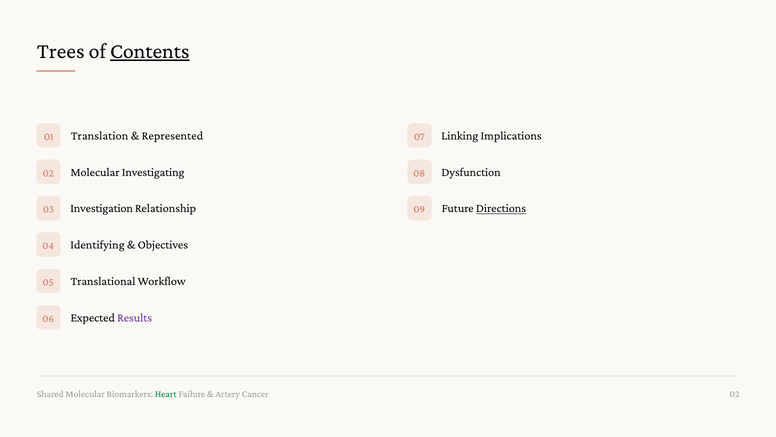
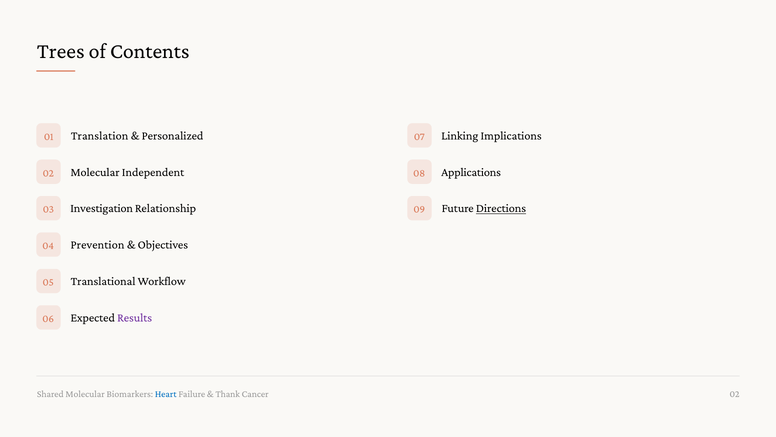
Contents underline: present -> none
Represented: Represented -> Personalized
Investigating: Investigating -> Independent
Dysfunction: Dysfunction -> Applications
Identifying: Identifying -> Prevention
Heart colour: green -> blue
Artery: Artery -> Thank
